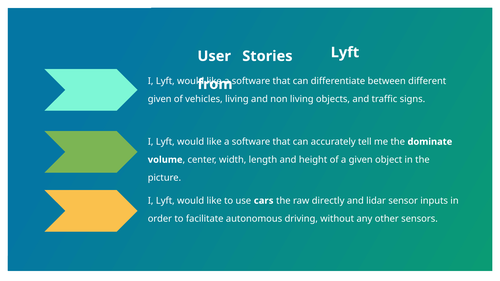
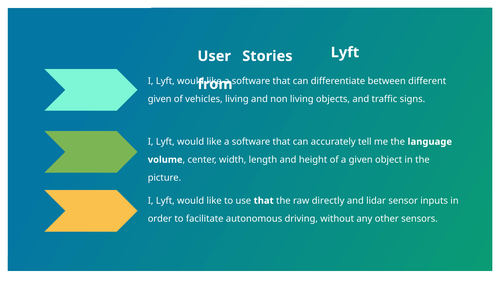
dominate: dominate -> language
use cars: cars -> that
